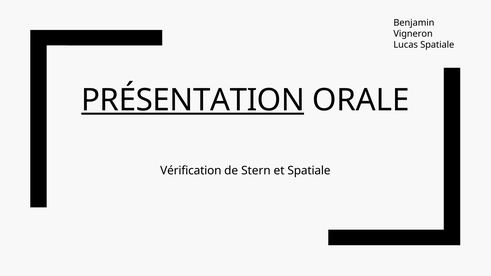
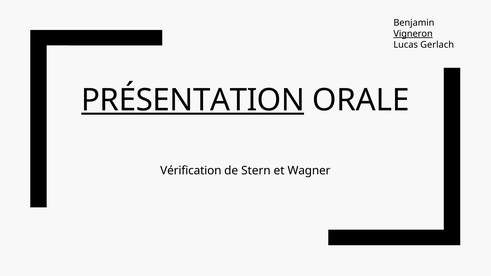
Vigneron underline: none -> present
Lucas Spatiale: Spatiale -> Gerlach
et Spatiale: Spatiale -> Wagner
